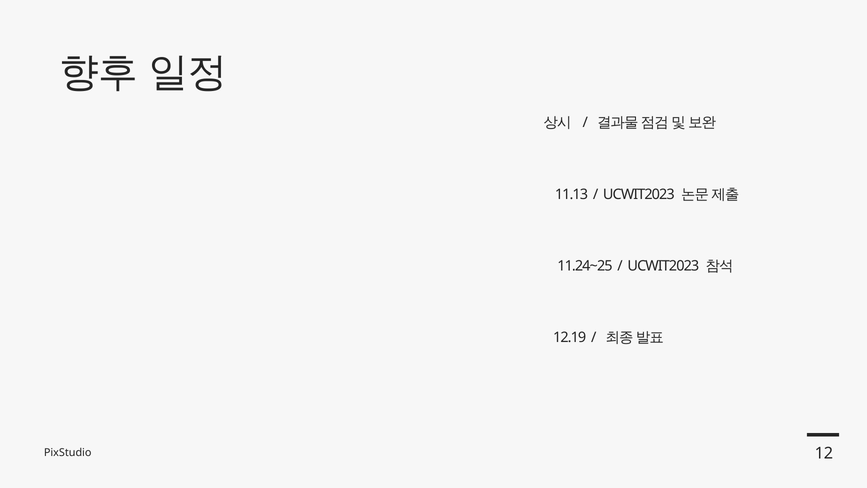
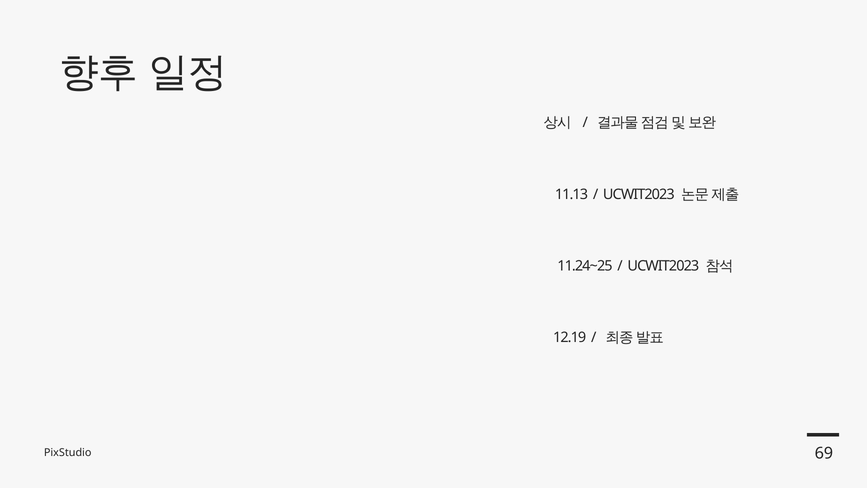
12: 12 -> 69
